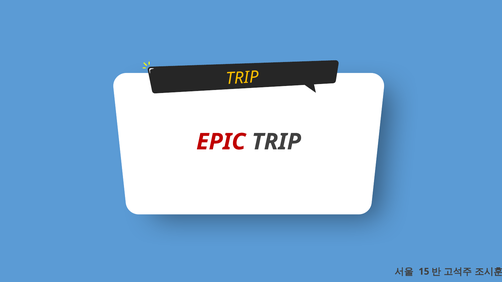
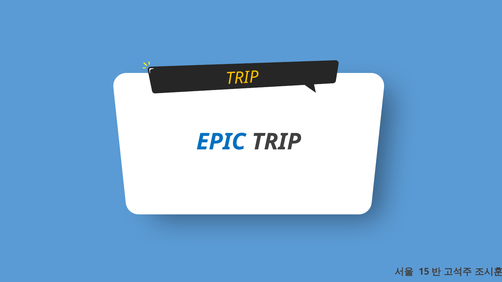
EPIC colour: red -> blue
